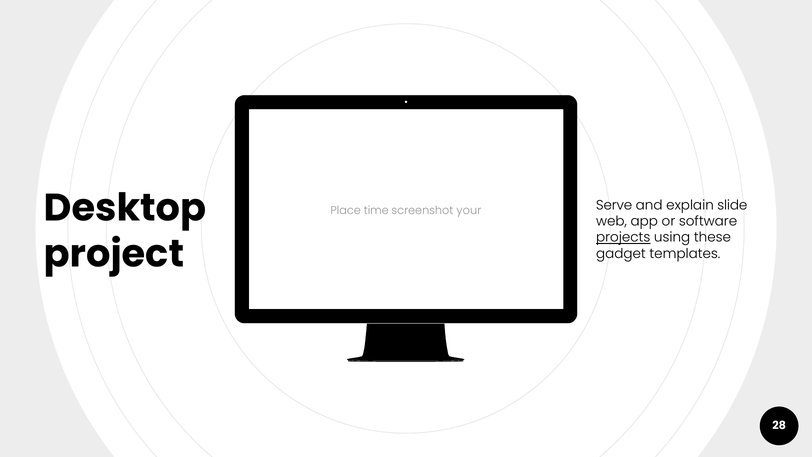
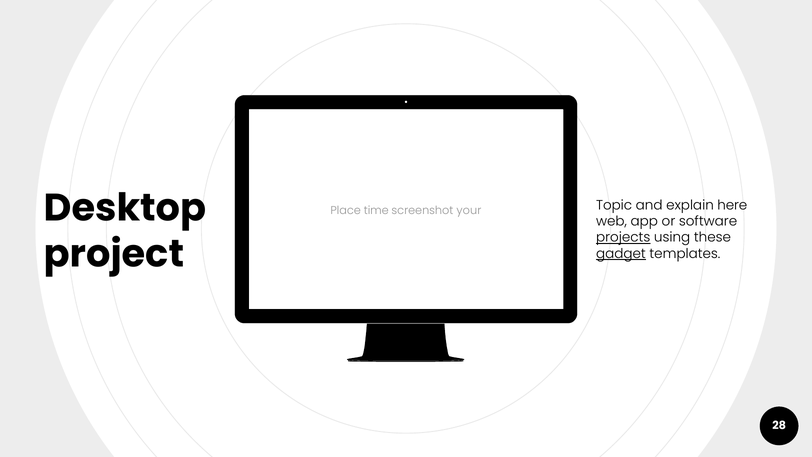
Serve: Serve -> Topic
slide: slide -> here
gadget underline: none -> present
